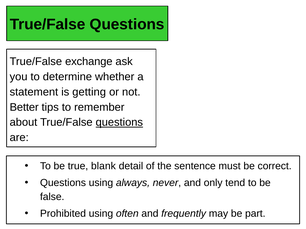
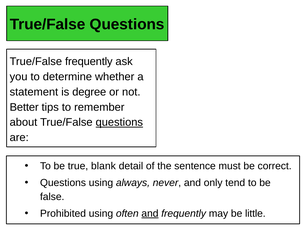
True/False exchange: exchange -> frequently
getting: getting -> degree
and at (150, 214) underline: none -> present
part: part -> little
